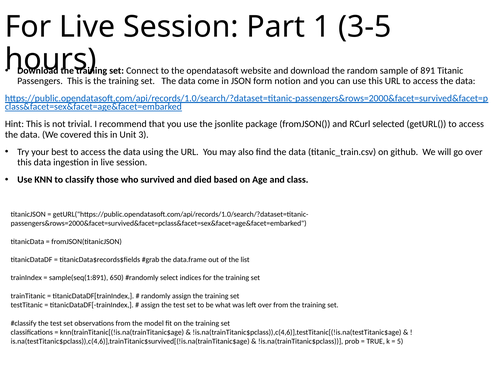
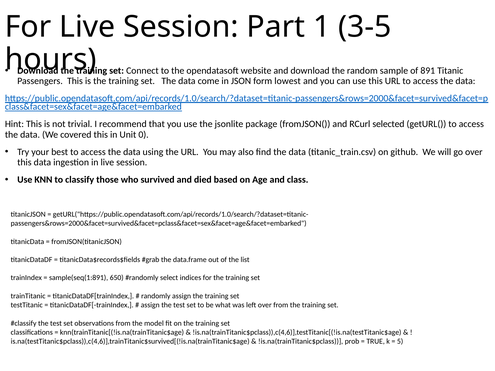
notion: notion -> lowest
3: 3 -> 0
